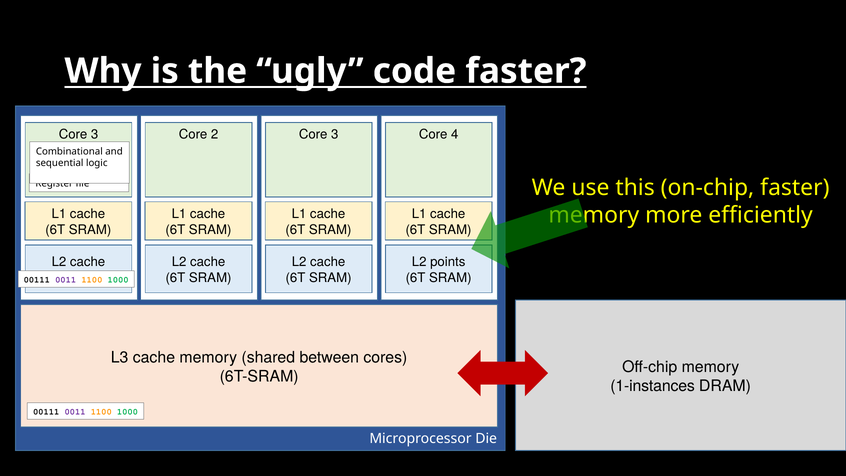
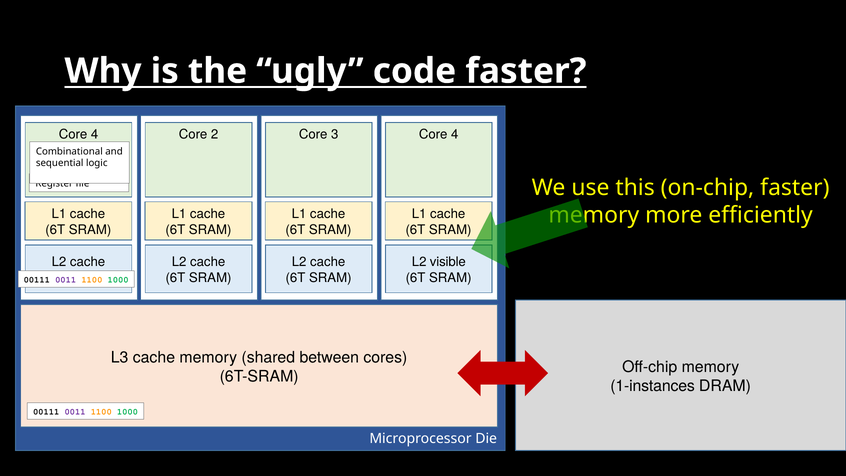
3 at (95, 134): 3 -> 4
points: points -> visible
